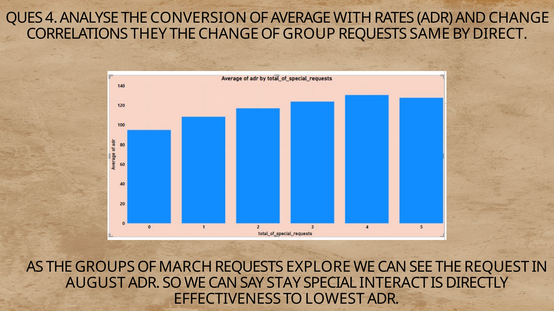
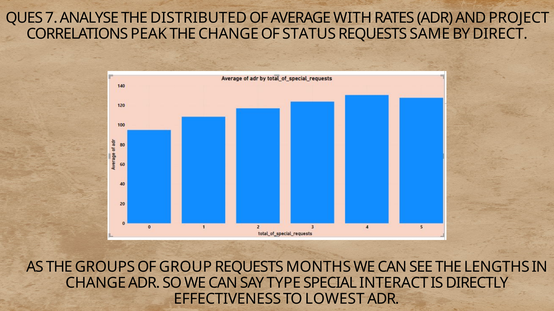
4: 4 -> 7
CONVERSION: CONVERSION -> DISTRIBUTED
AND CHANGE: CHANGE -> PROJECT
THEY: THEY -> PEAK
GROUP: GROUP -> STATUS
MARCH: MARCH -> GROUP
EXPLORE: EXPLORE -> MONTHS
REQUEST: REQUEST -> LENGTHS
AUGUST at (96, 283): AUGUST -> CHANGE
STAY: STAY -> TYPE
